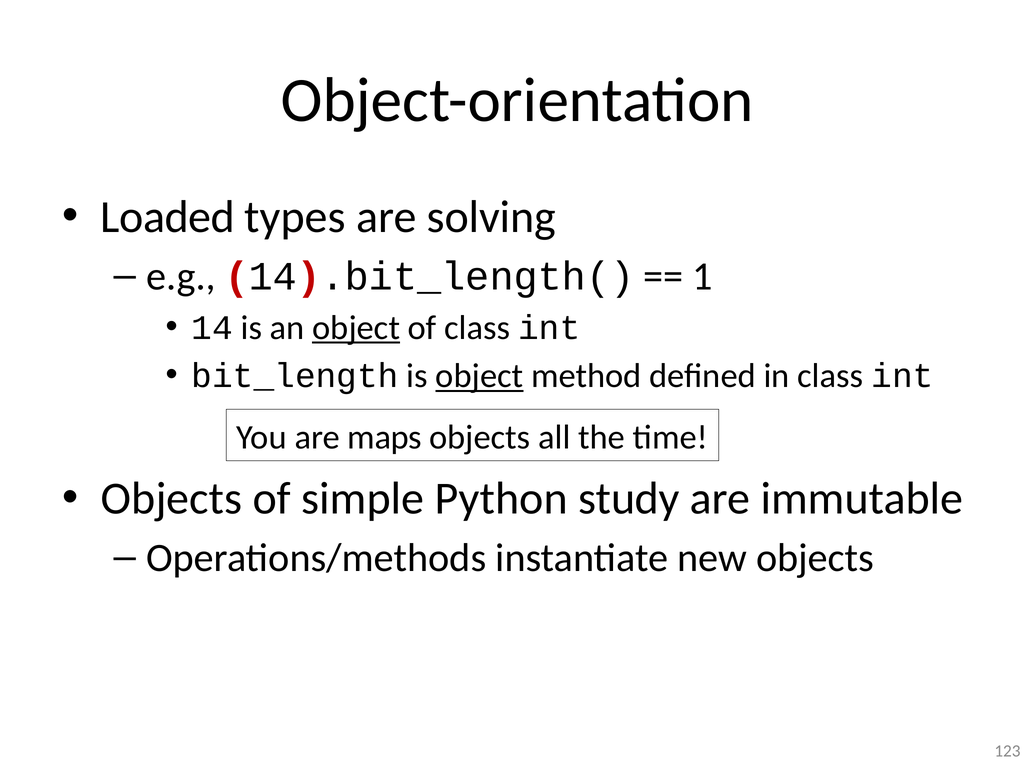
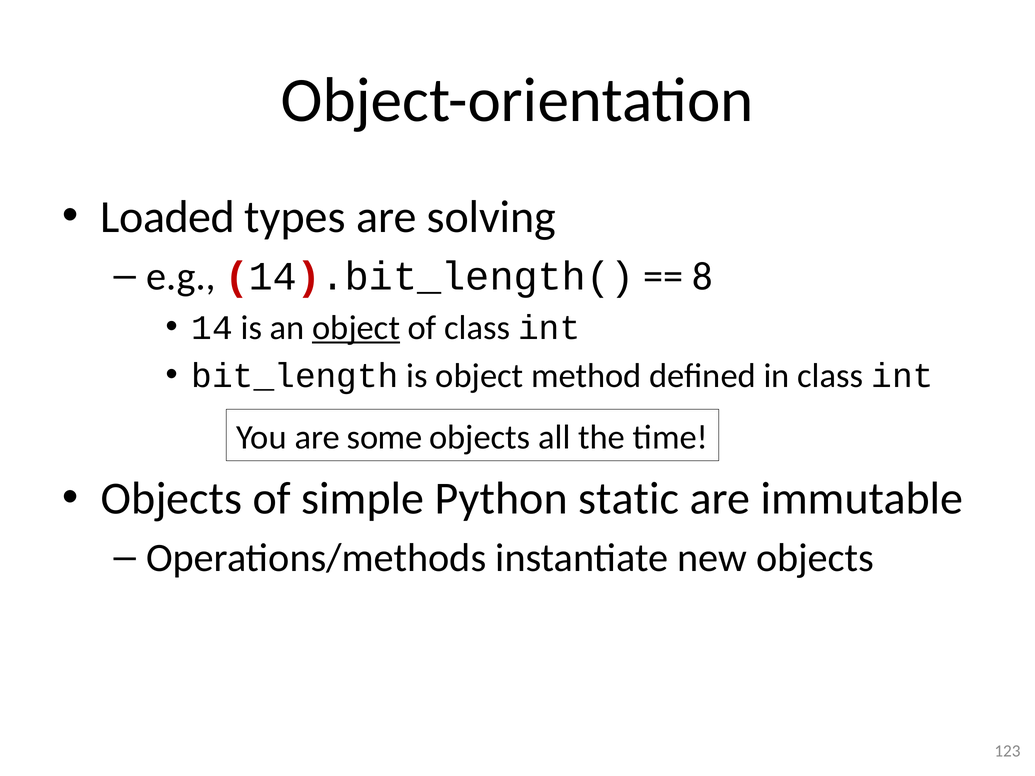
1: 1 -> 8
object at (479, 376) underline: present -> none
maps: maps -> some
study: study -> static
